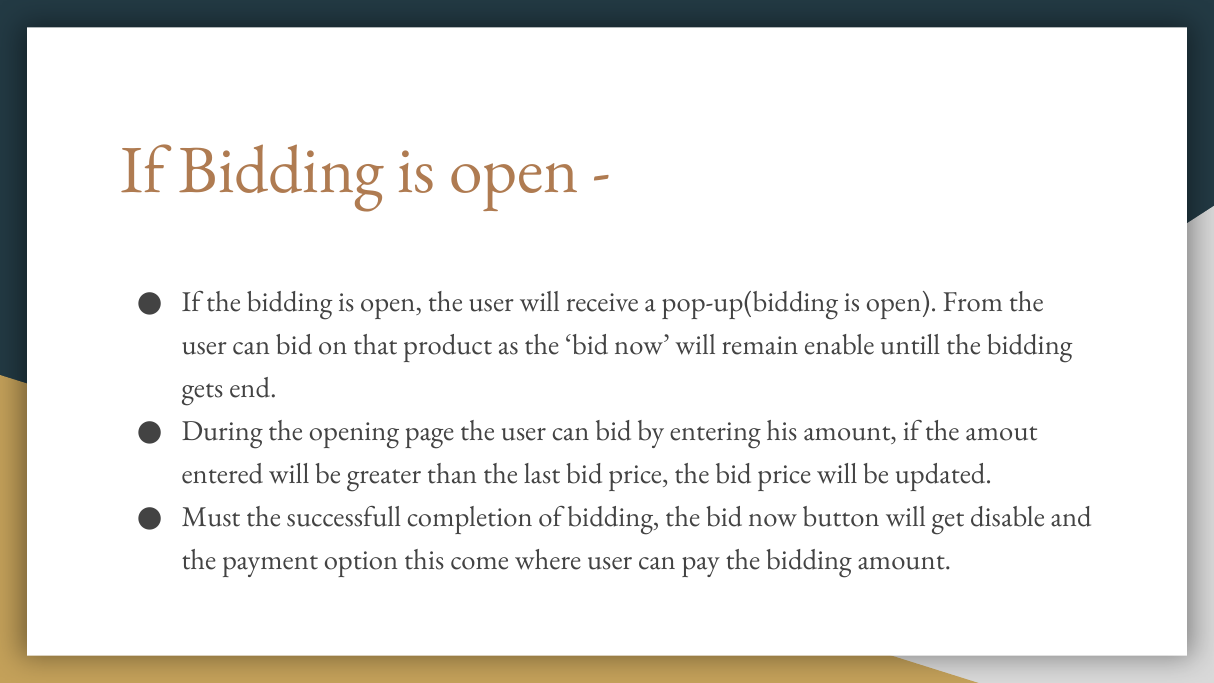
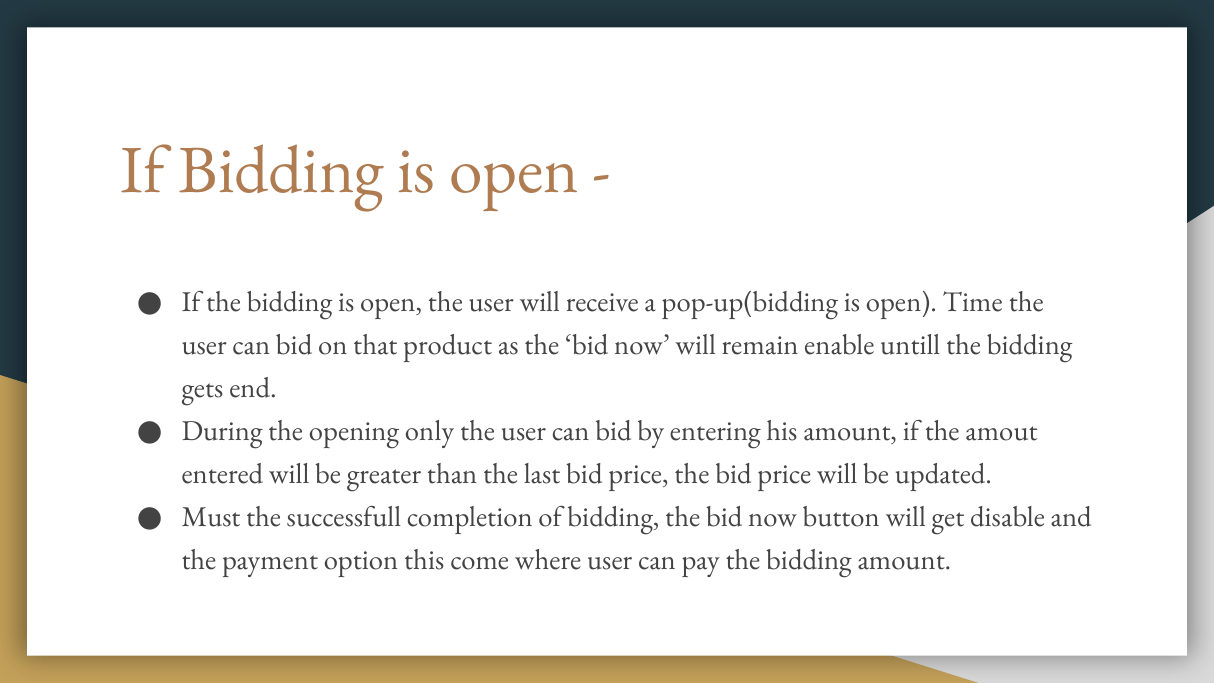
From: From -> Time
page: page -> only
